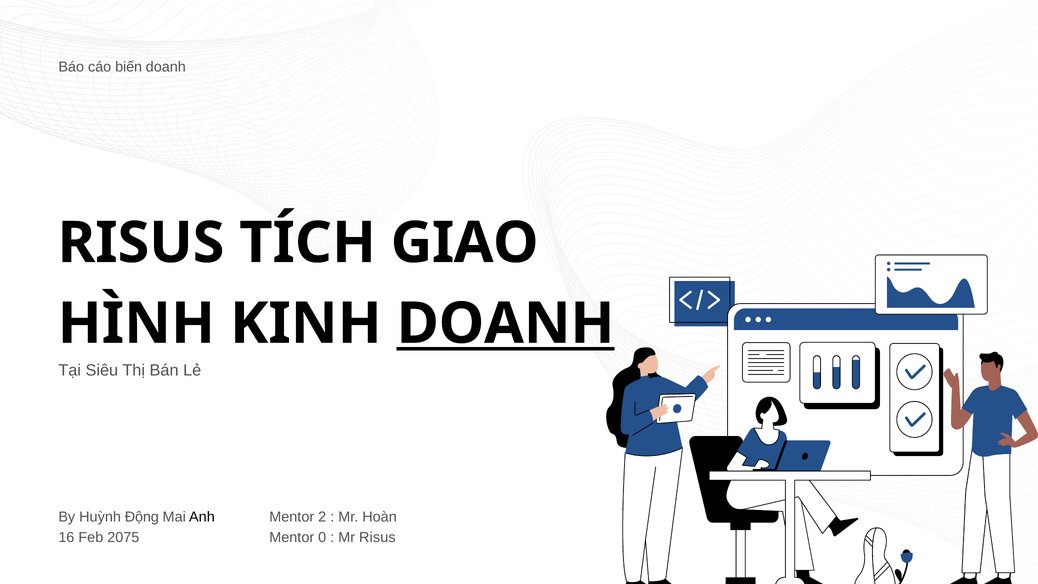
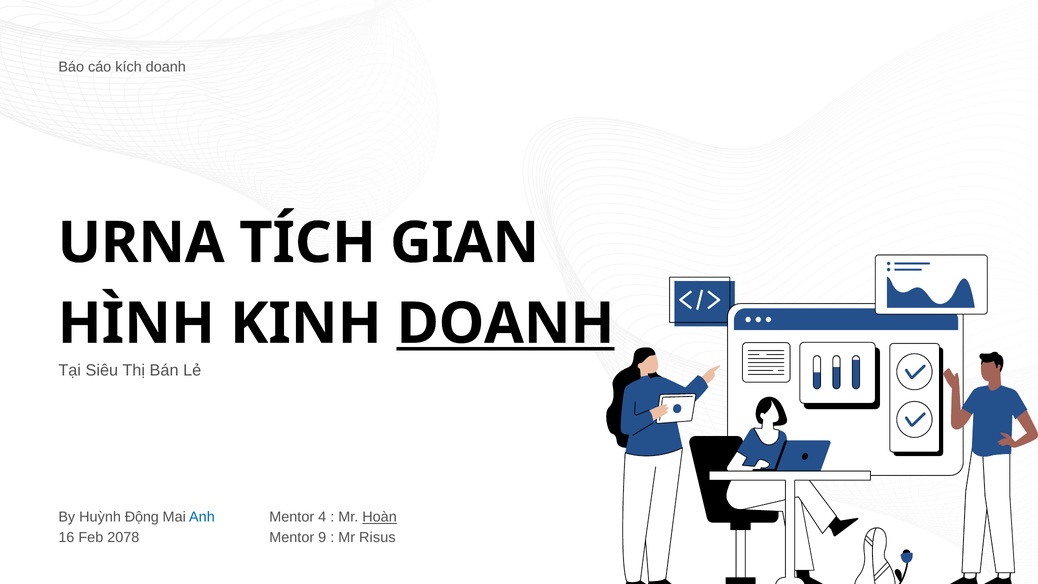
biến: biến -> kích
RISUS at (141, 243): RISUS -> URNA
GIAO: GIAO -> GIAN
Anh colour: black -> blue
2: 2 -> 4
Hoàn underline: none -> present
2075: 2075 -> 2078
0: 0 -> 9
